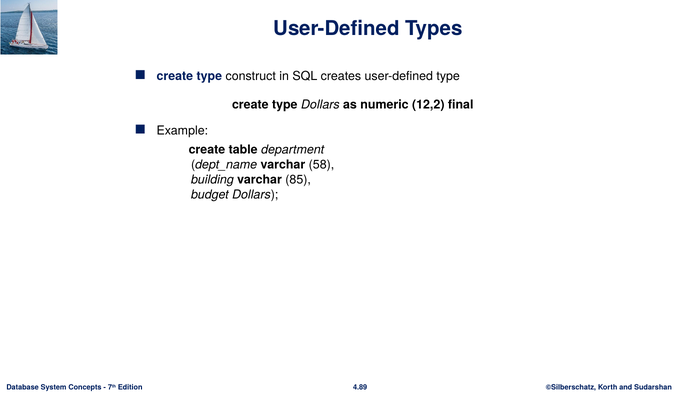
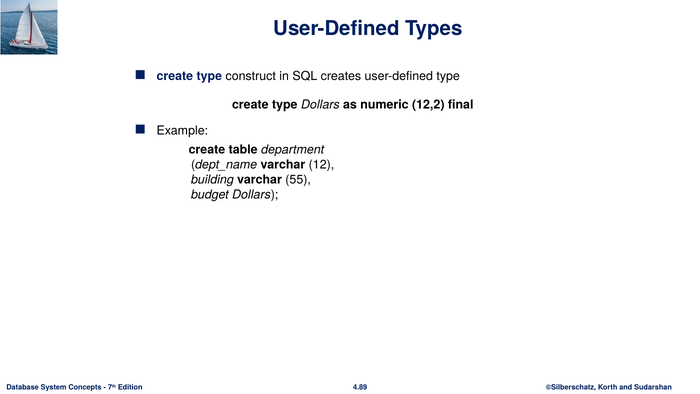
58: 58 -> 12
85: 85 -> 55
